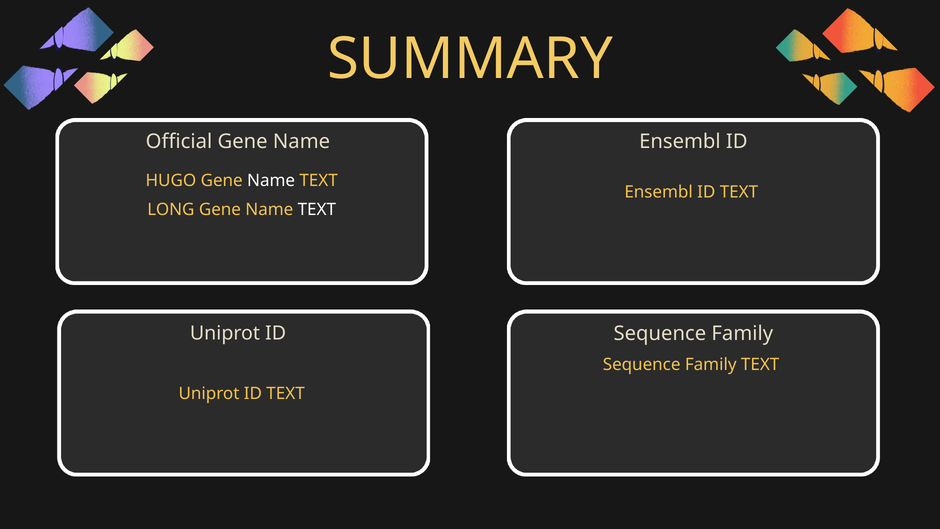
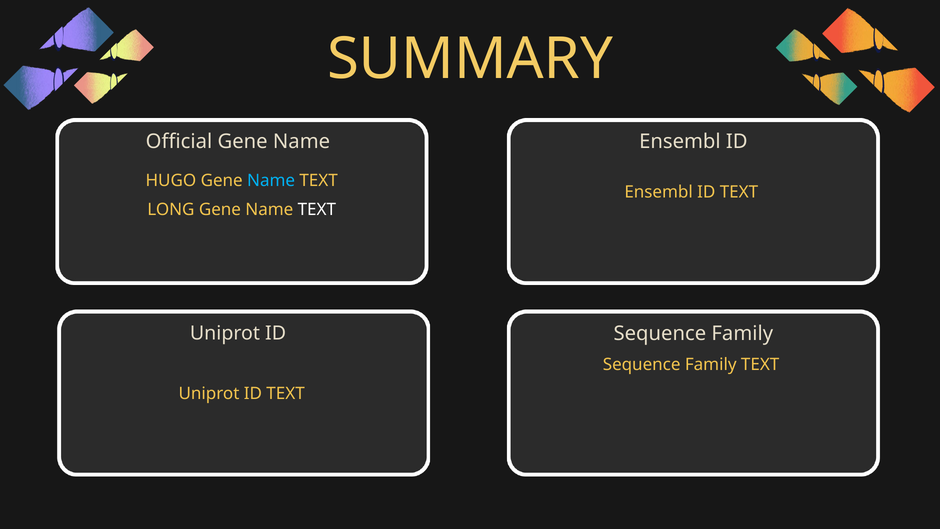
Name at (271, 181) colour: white -> light blue
